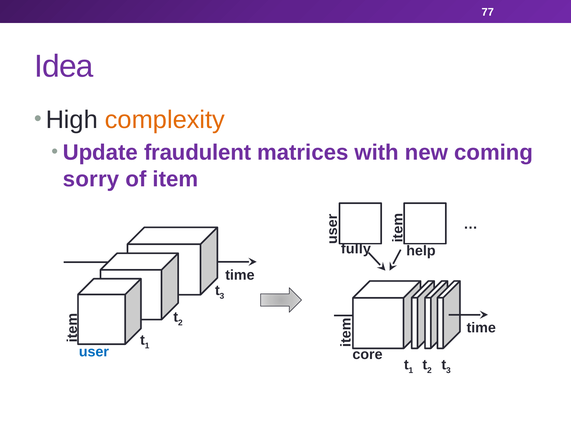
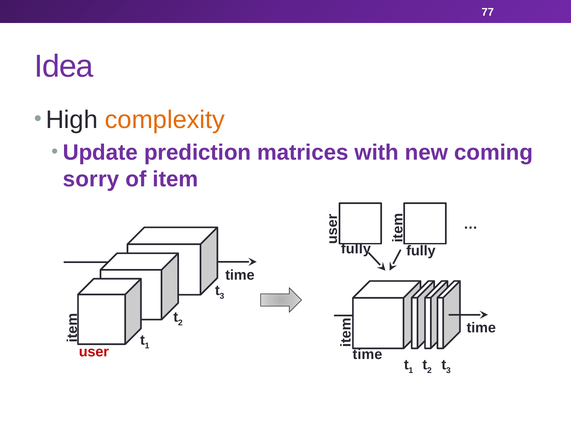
fraudulent: fraudulent -> prediction
help at (421, 251): help -> fully
user colour: blue -> red
core at (367, 355): core -> time
